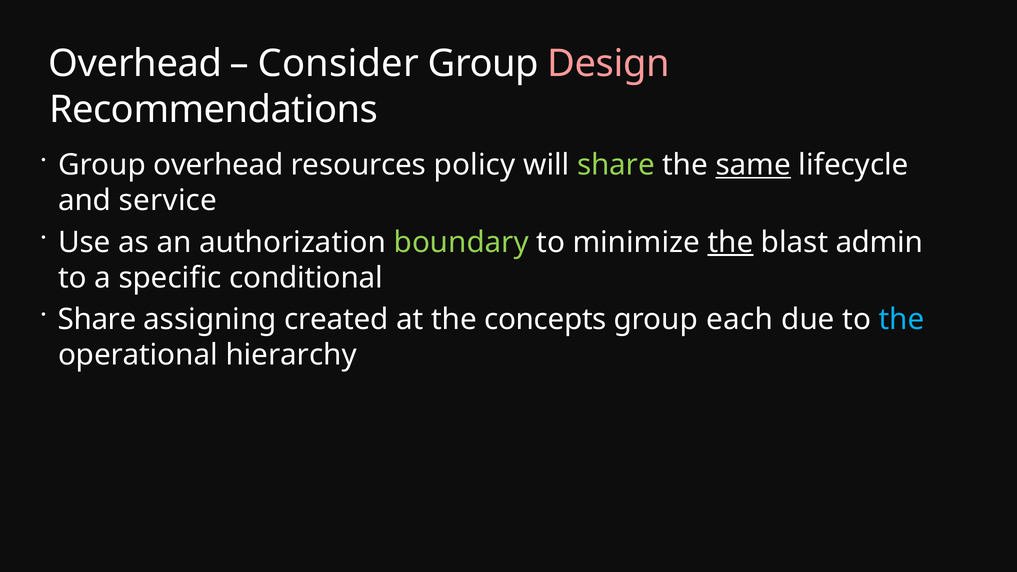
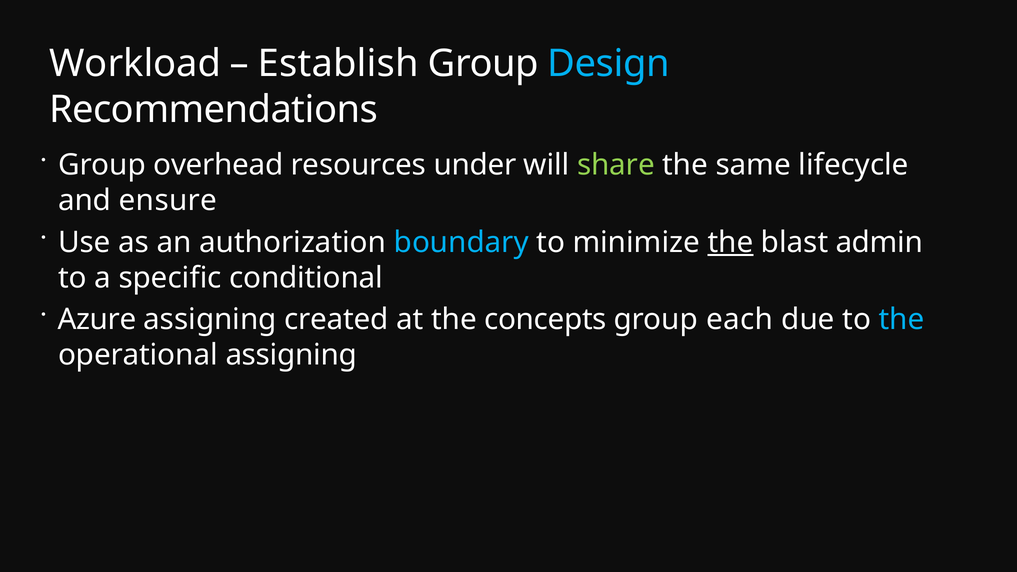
Overhead at (135, 64): Overhead -> Workload
Consider: Consider -> Establish
Design colour: pink -> light blue
policy: policy -> under
same underline: present -> none
service: service -> ensure
boundary colour: light green -> light blue
Share at (97, 319): Share -> Azure
operational hierarchy: hierarchy -> assigning
